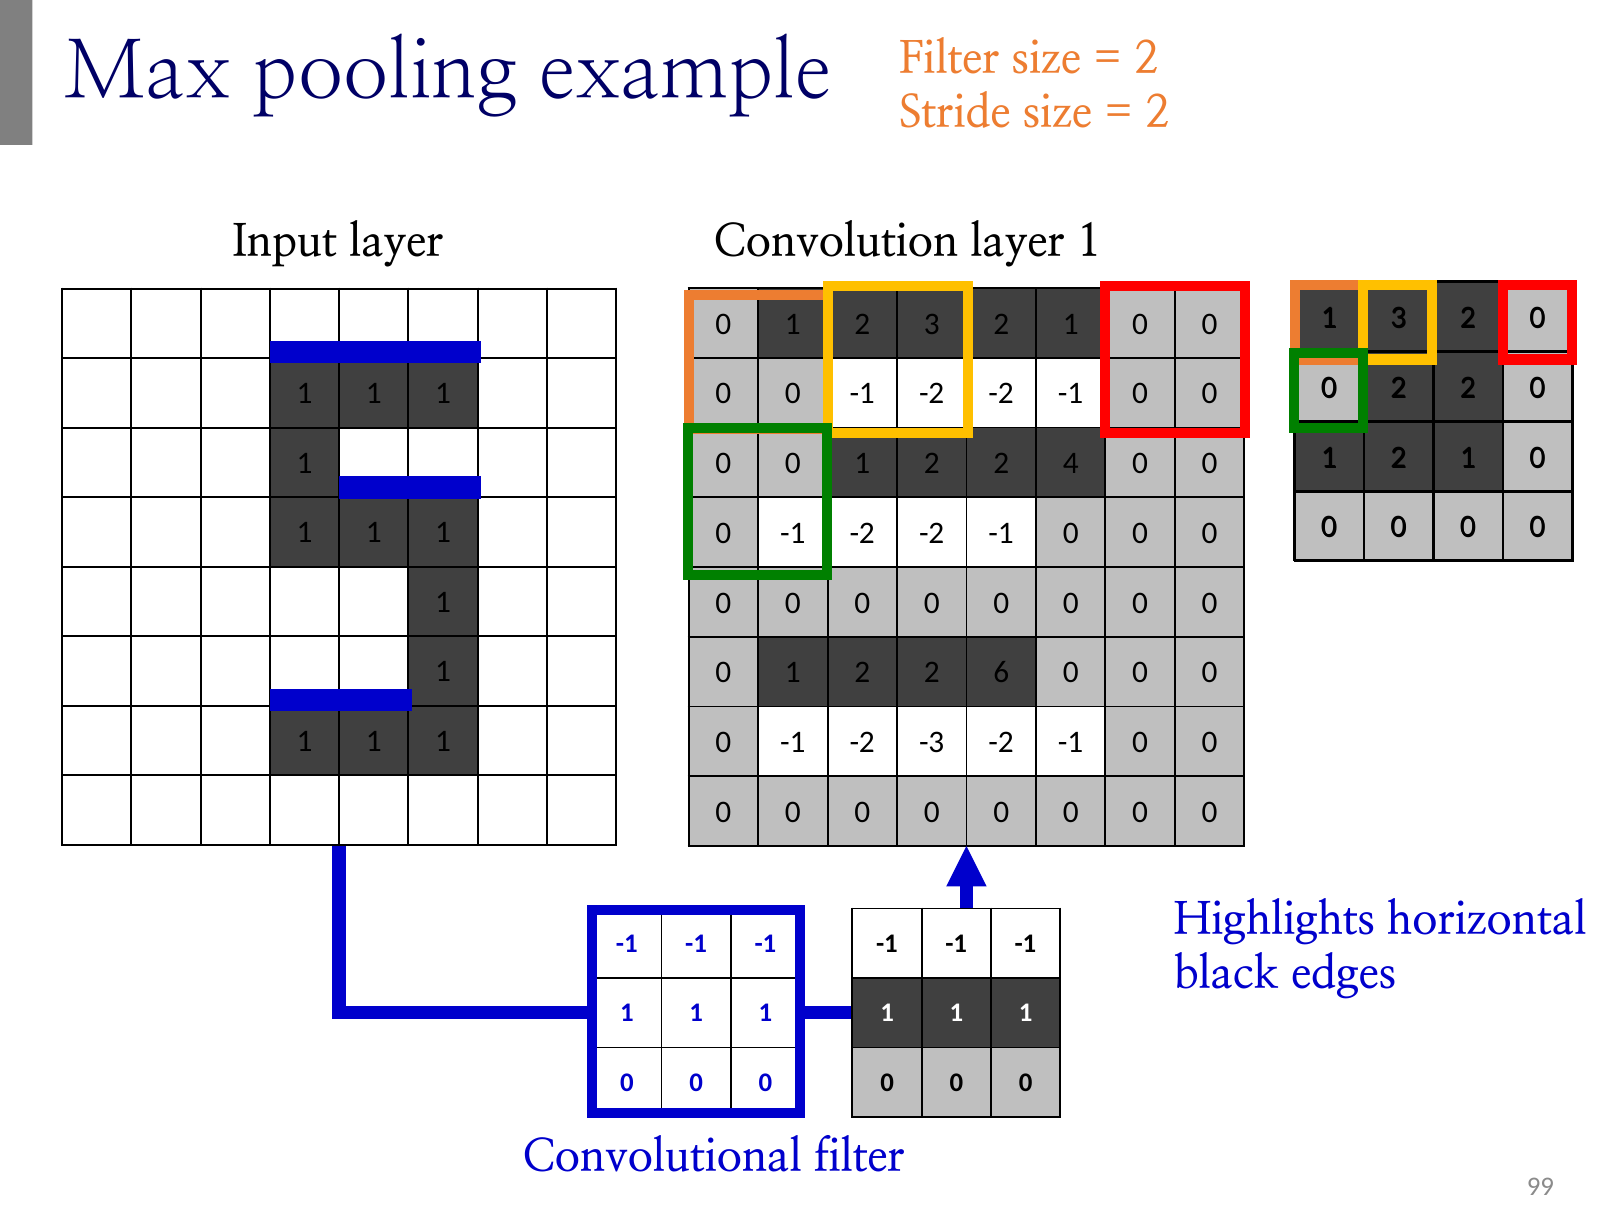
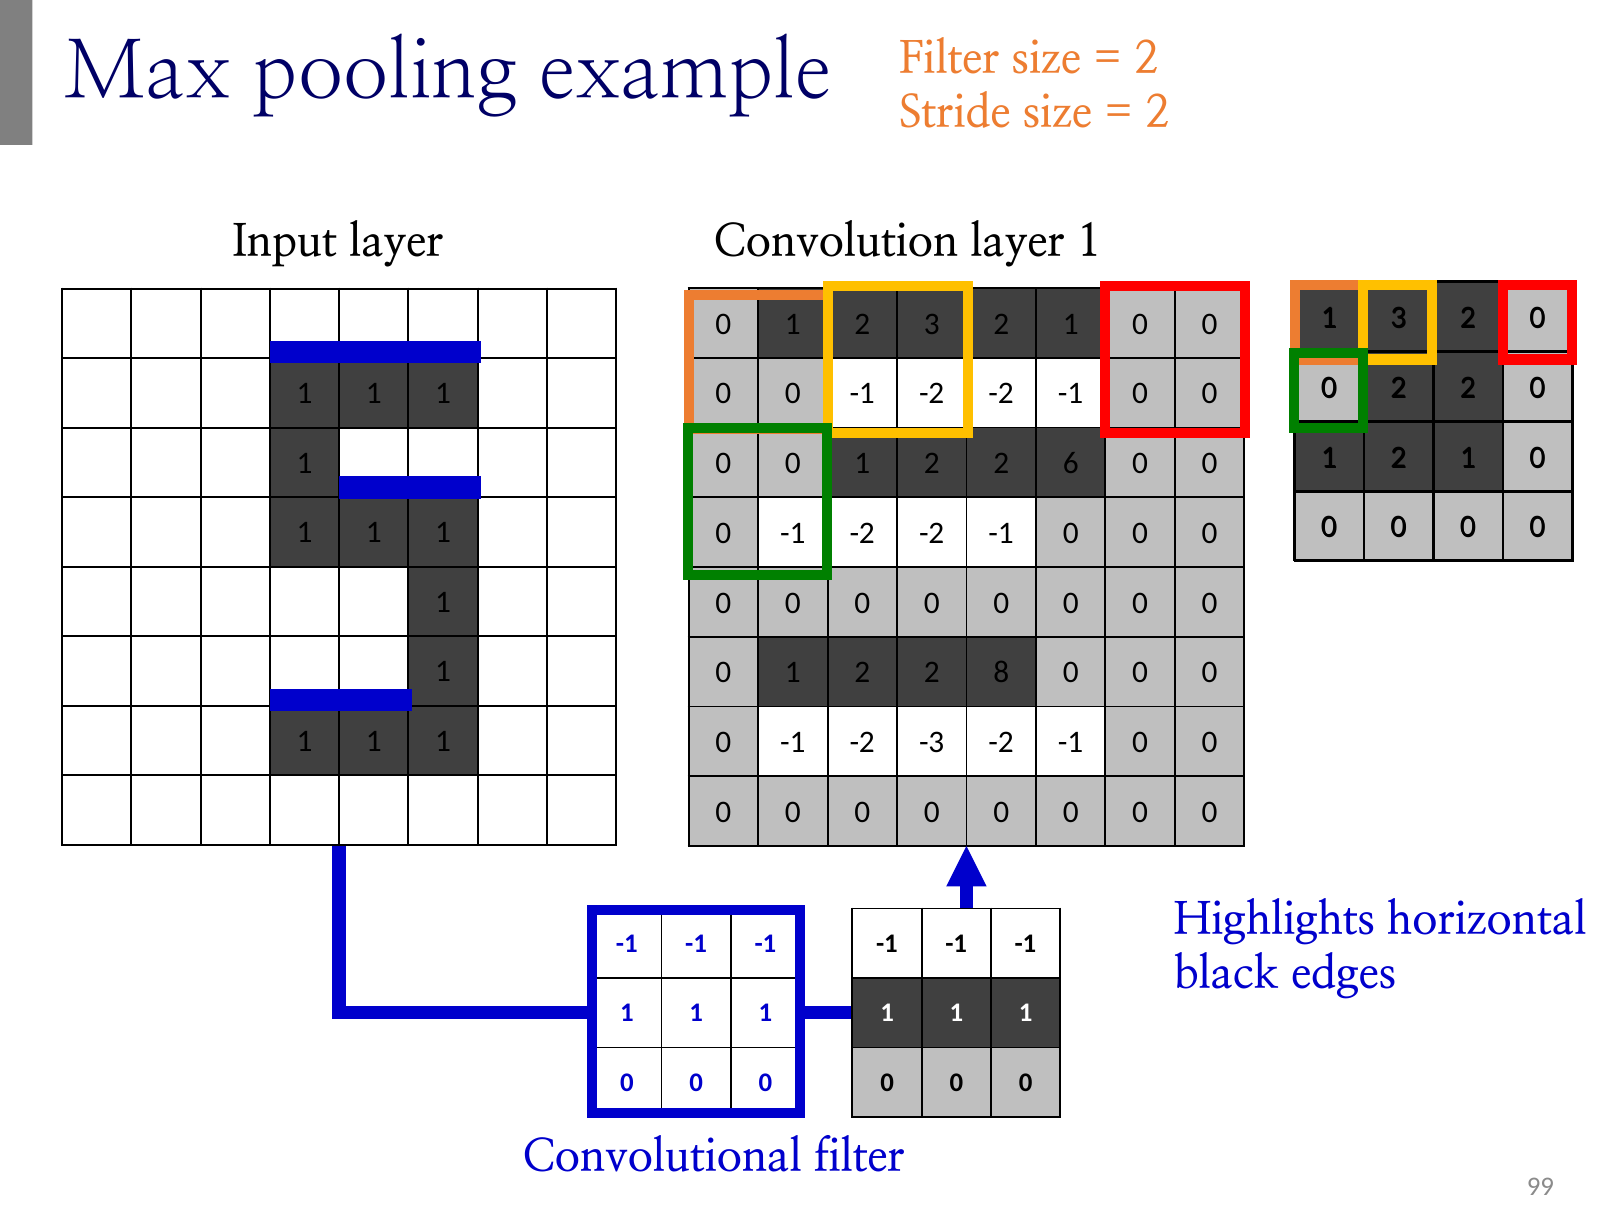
4: 4 -> 6
6: 6 -> 8
